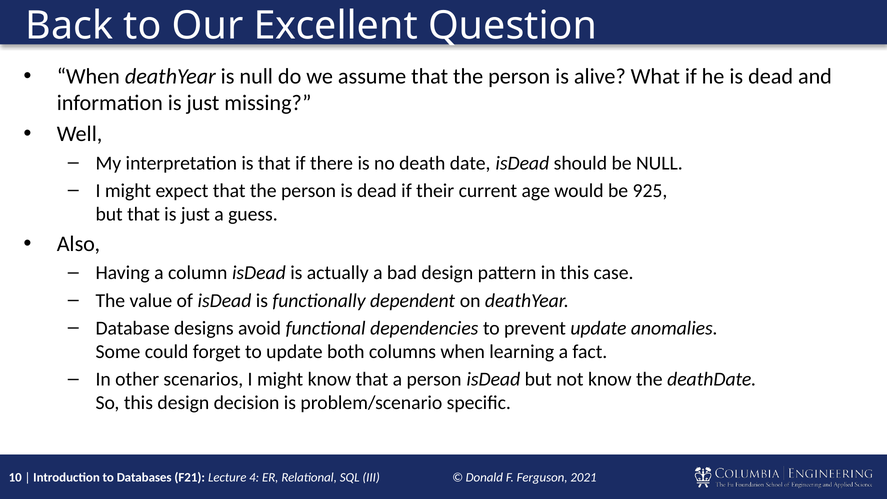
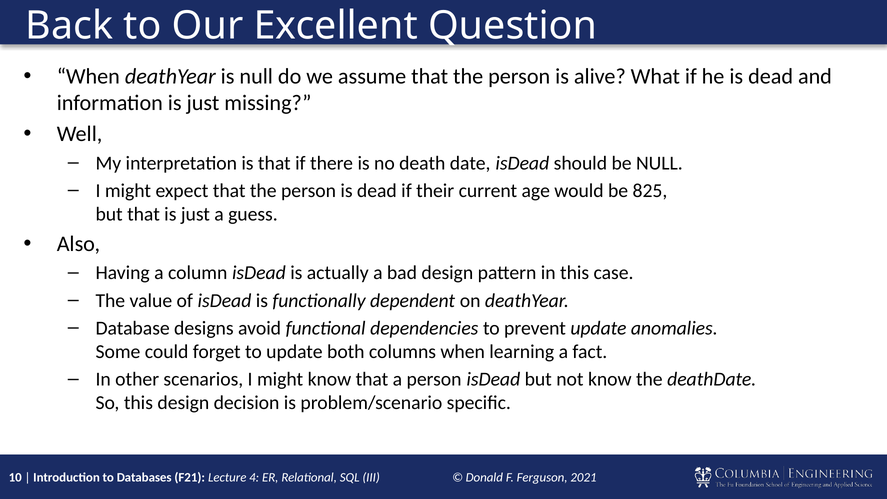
925: 925 -> 825
